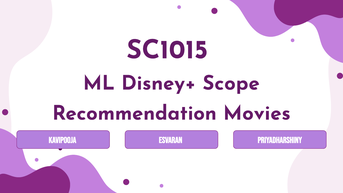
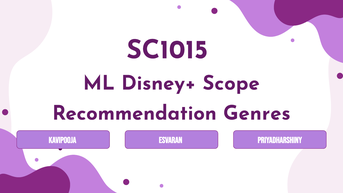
Movies: Movies -> Genres
